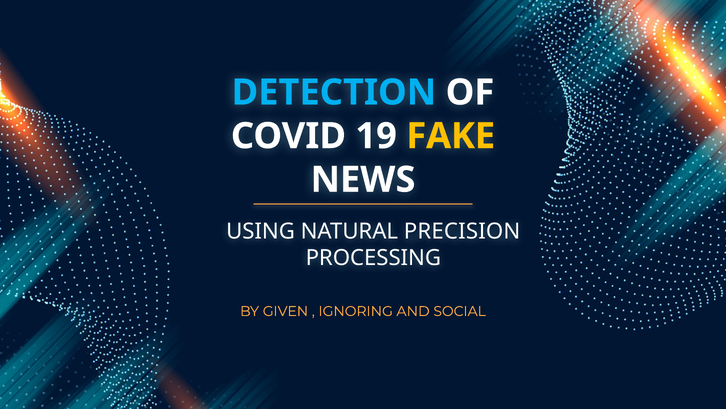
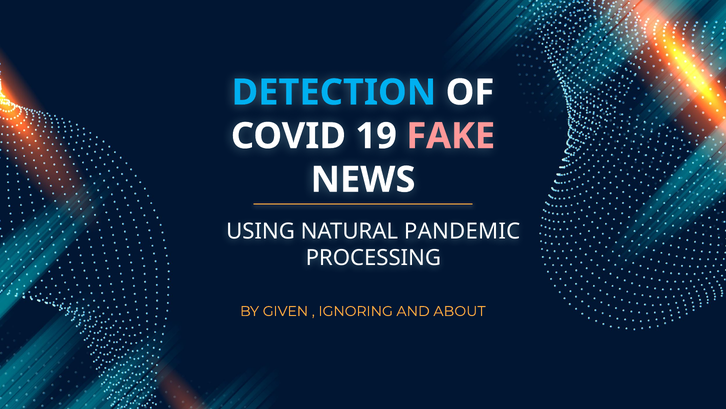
FAKE colour: yellow -> pink
PRECISION: PRECISION -> PANDEMIC
SOCIAL: SOCIAL -> ABOUT
